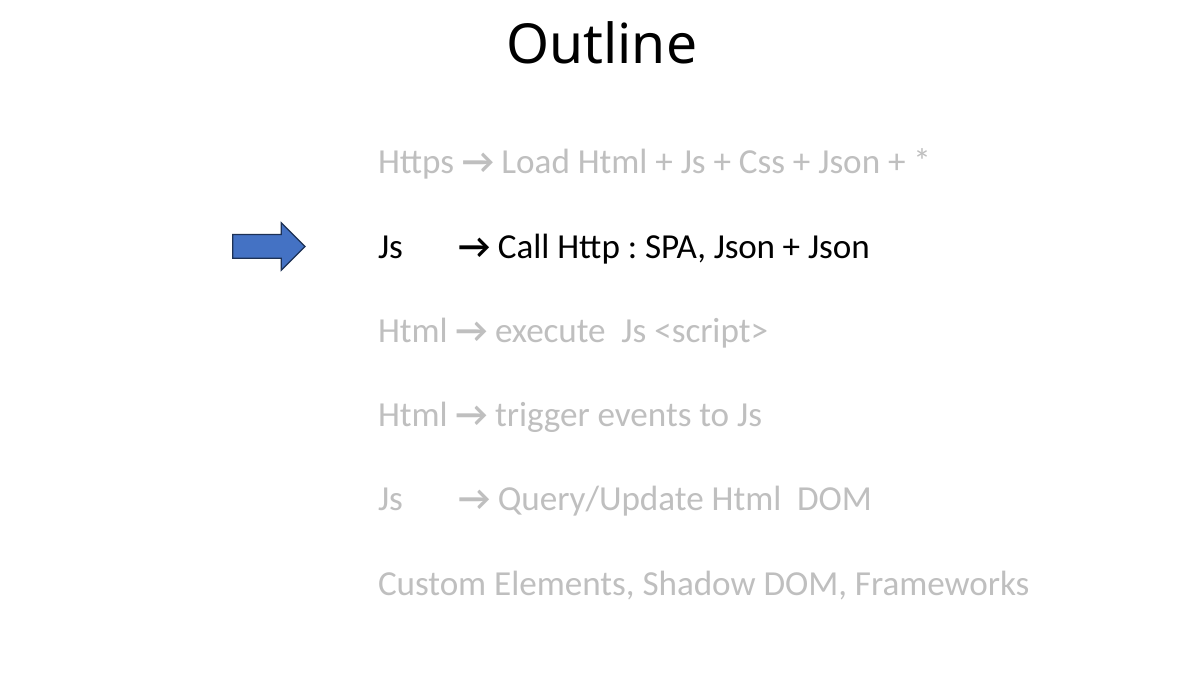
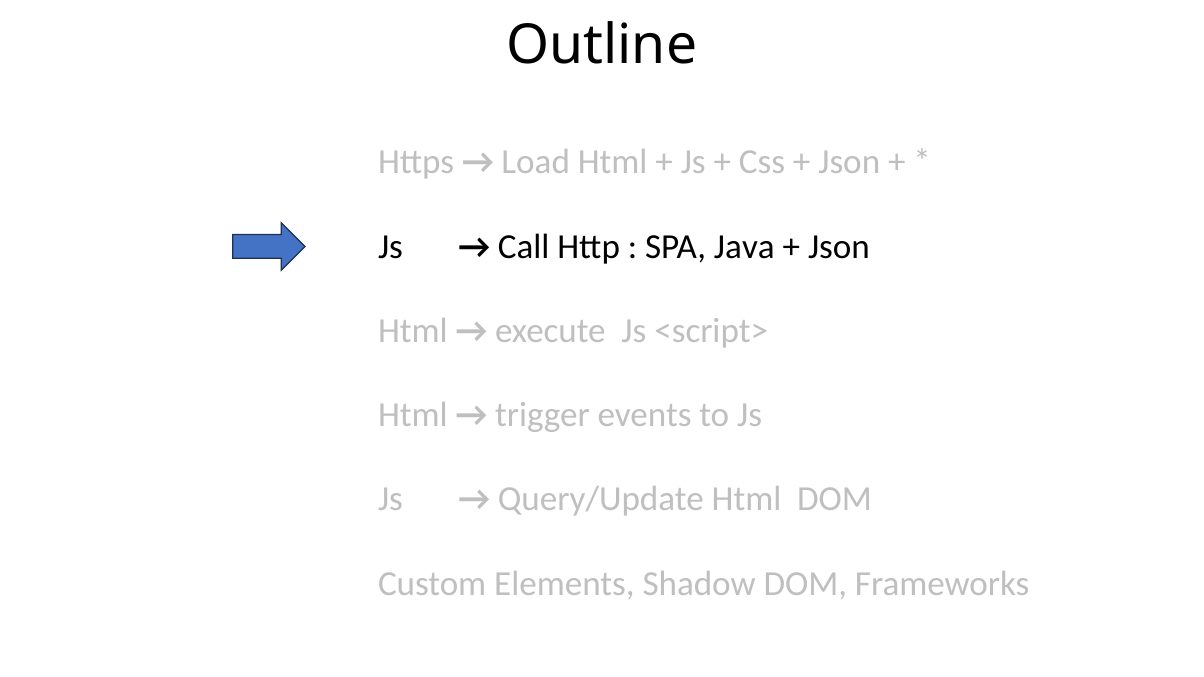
SPA Json: Json -> Java
